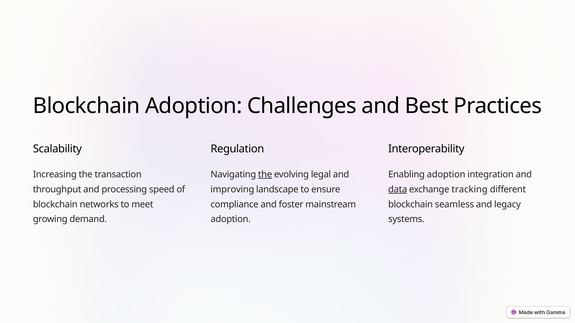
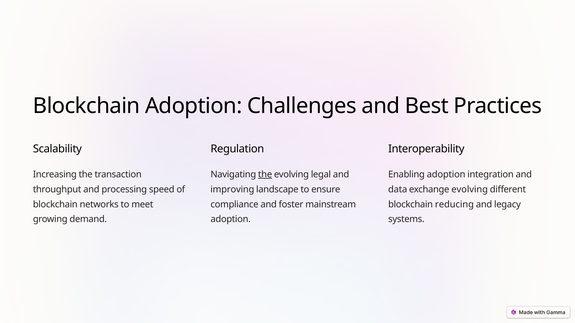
data underline: present -> none
exchange tracking: tracking -> evolving
seamless: seamless -> reducing
